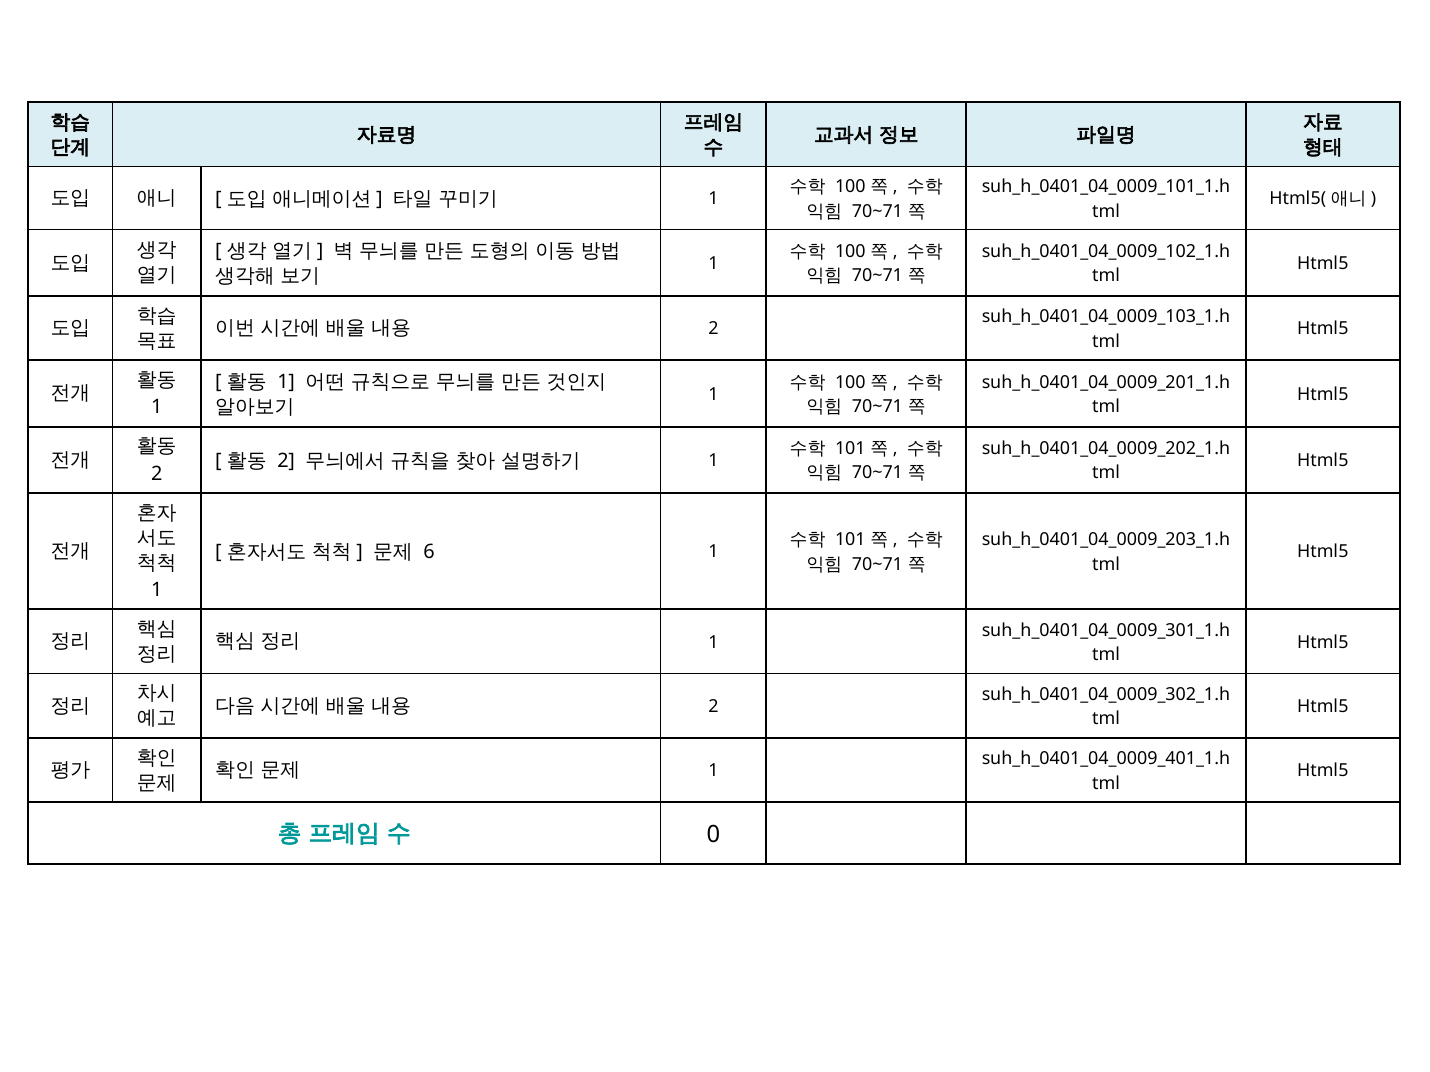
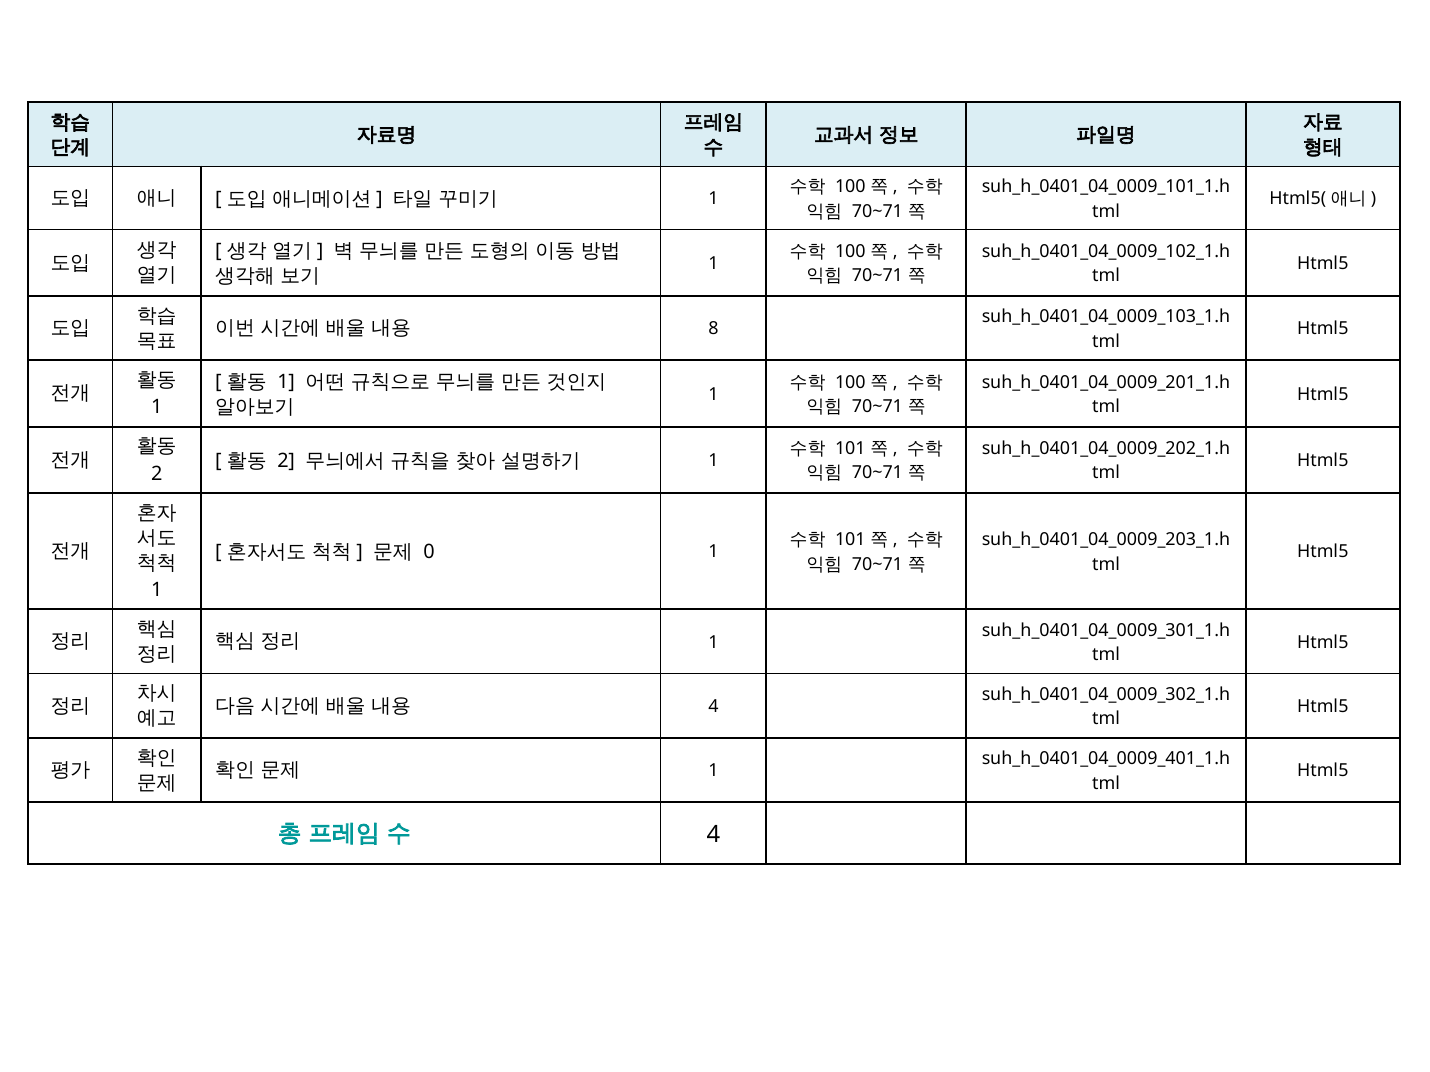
2 at (714, 329): 2 -> 8
6: 6 -> 0
2 at (714, 707): 2 -> 4
0 at (713, 835): 0 -> 4
